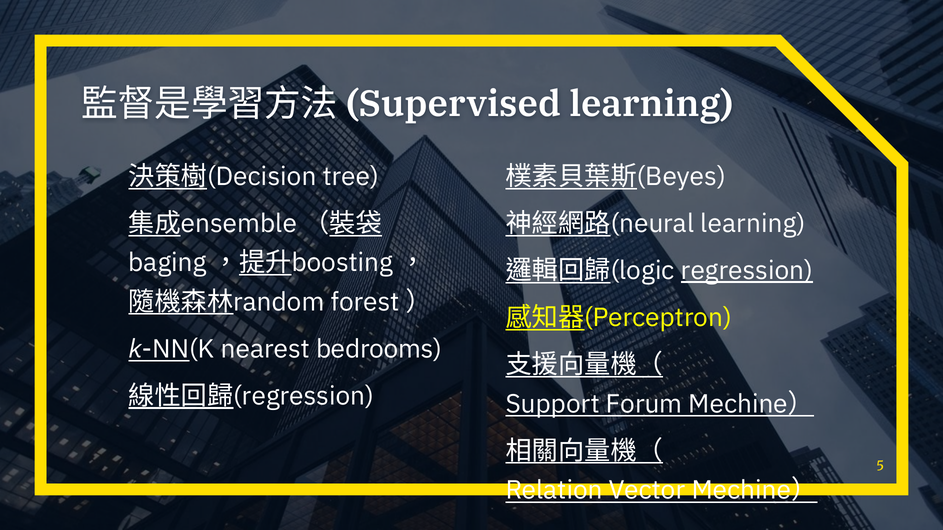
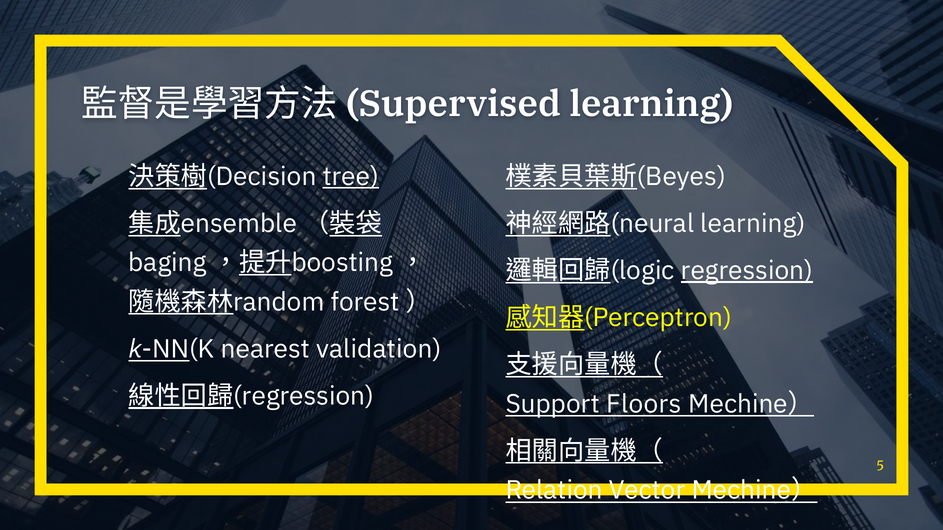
tree underline: none -> present
bedrooms: bedrooms -> validation
Forum: Forum -> Floors
